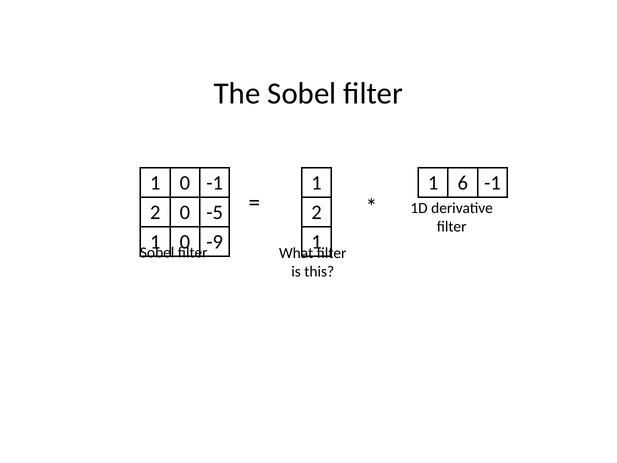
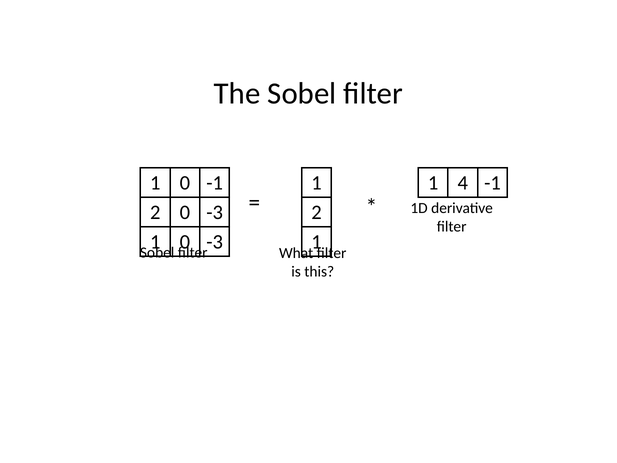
6: 6 -> 4
2 0 -5: -5 -> -3
-9 at (215, 242): -9 -> -3
